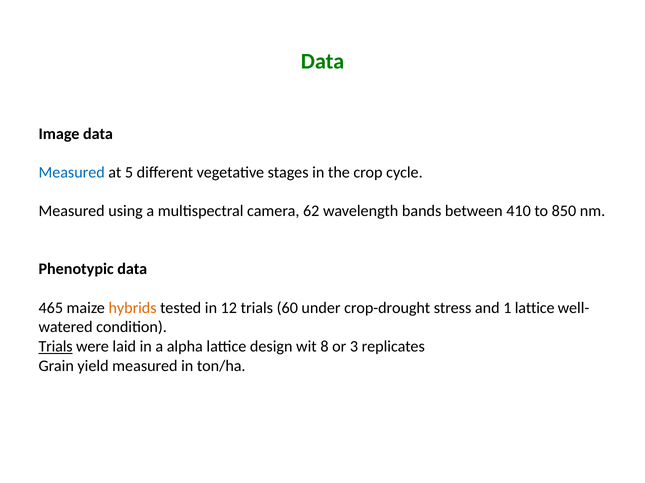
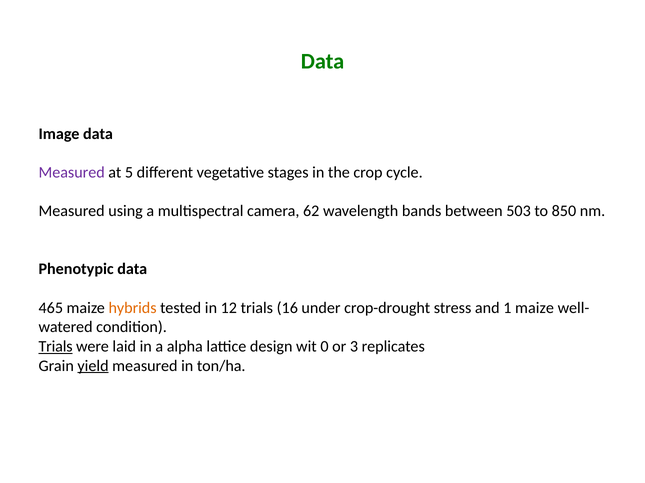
Measured at (72, 173) colour: blue -> purple
410: 410 -> 503
60: 60 -> 16
1 lattice: lattice -> maize
8: 8 -> 0
yield underline: none -> present
